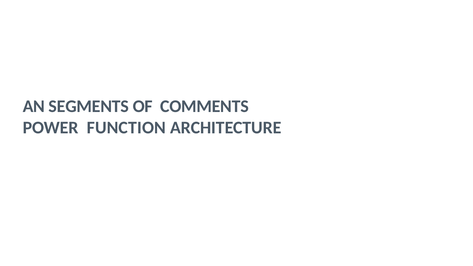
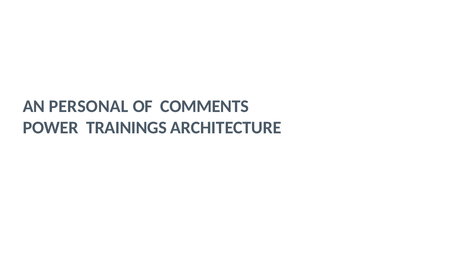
SEGMENTS: SEGMENTS -> PERSONAL
FUNCTION: FUNCTION -> TRAININGS
